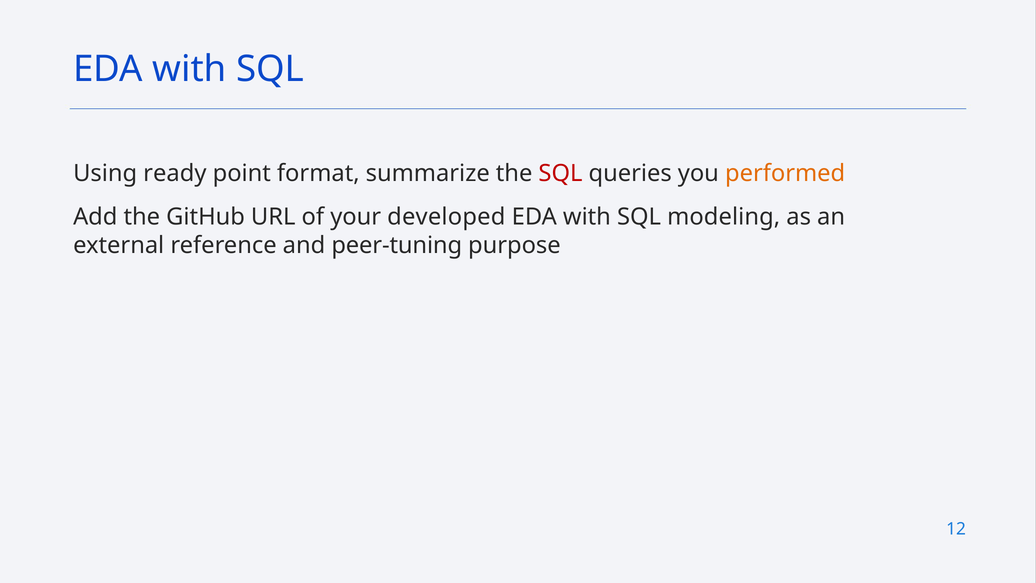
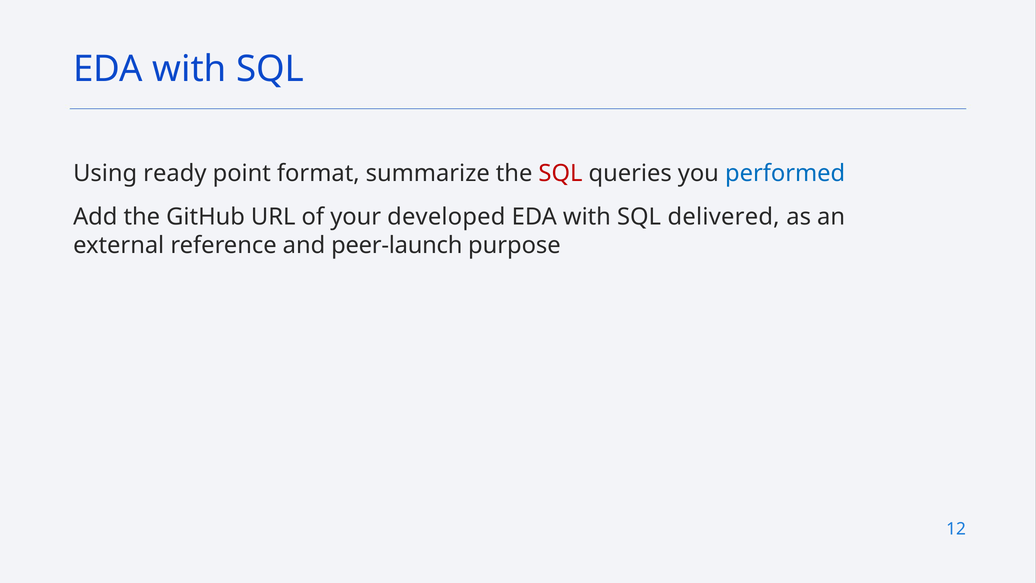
performed colour: orange -> blue
modeling: modeling -> delivered
peer-tuning: peer-tuning -> peer-launch
